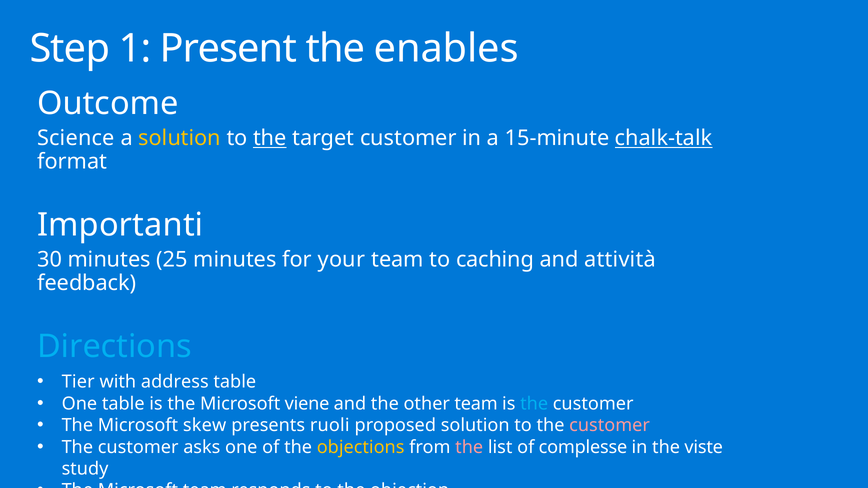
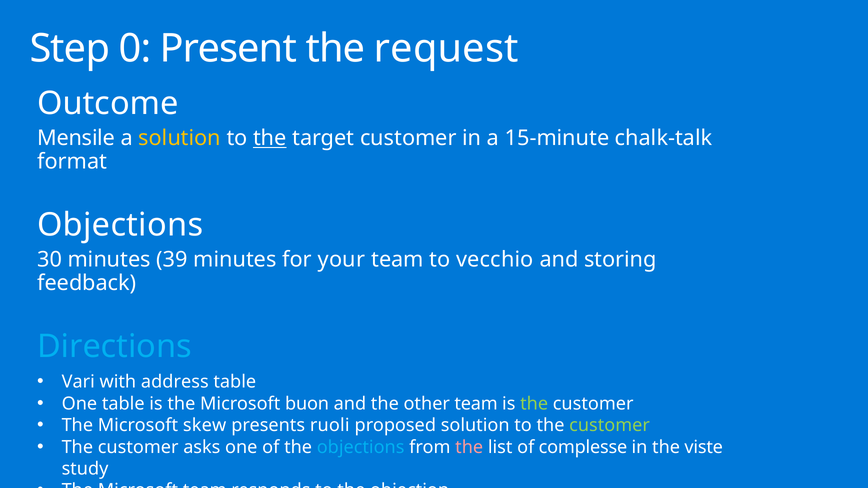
1: 1 -> 0
enables: enables -> request
Science: Science -> Mensile
chalk-talk underline: present -> none
Importanti at (120, 225): Importanti -> Objections
25: 25 -> 39
caching: caching -> vecchio
attività: attività -> storing
Tier: Tier -> Vari
viene: viene -> buon
the at (534, 404) colour: light blue -> light green
customer at (610, 426) colour: pink -> light green
objections at (361, 447) colour: yellow -> light blue
